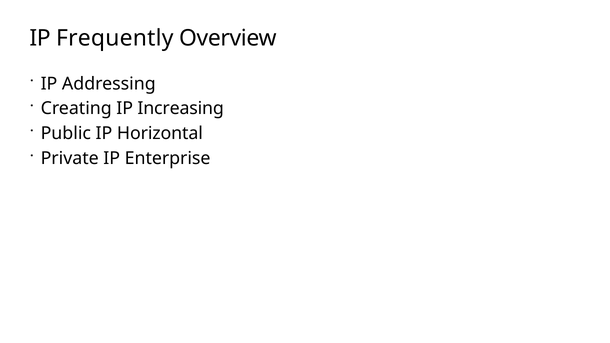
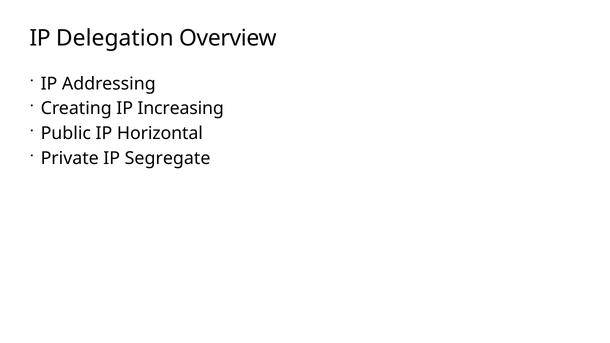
Frequently: Frequently -> Delegation
Enterprise: Enterprise -> Segregate
